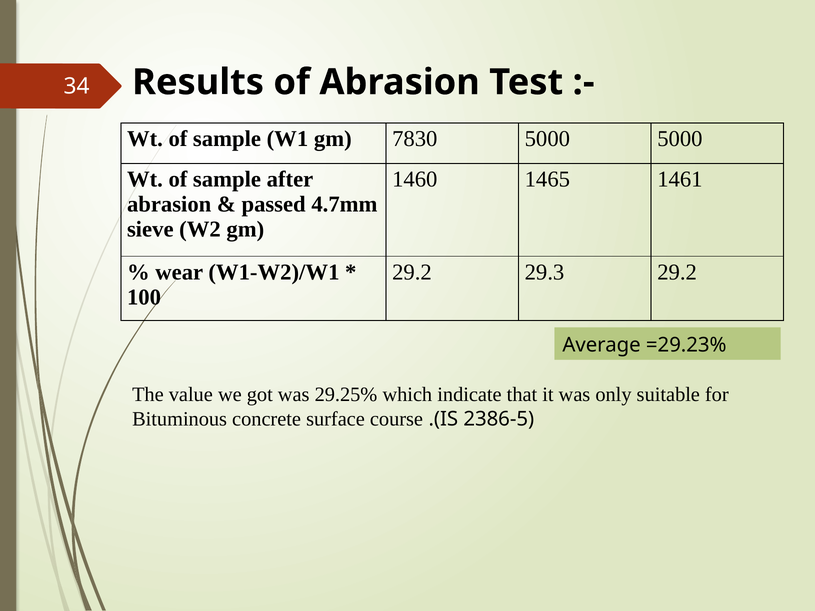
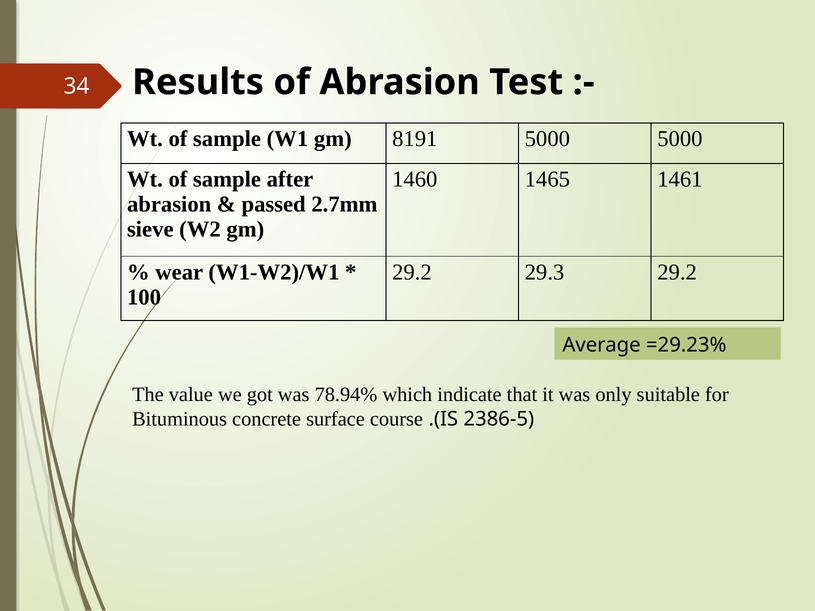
7830: 7830 -> 8191
4.7mm: 4.7mm -> 2.7mm
29.25%: 29.25% -> 78.94%
